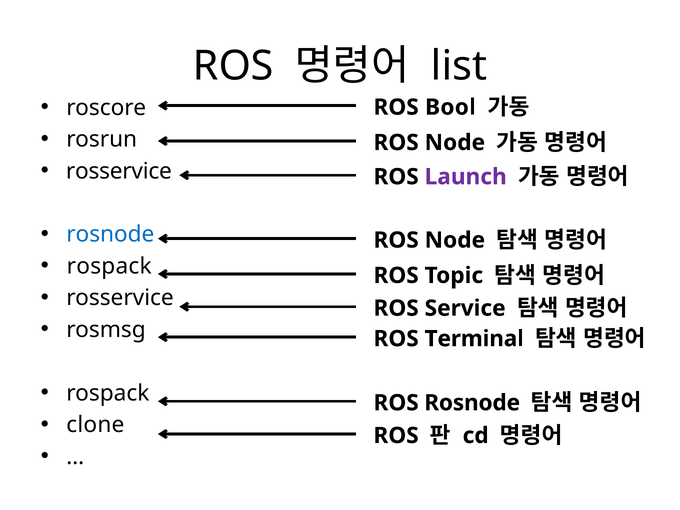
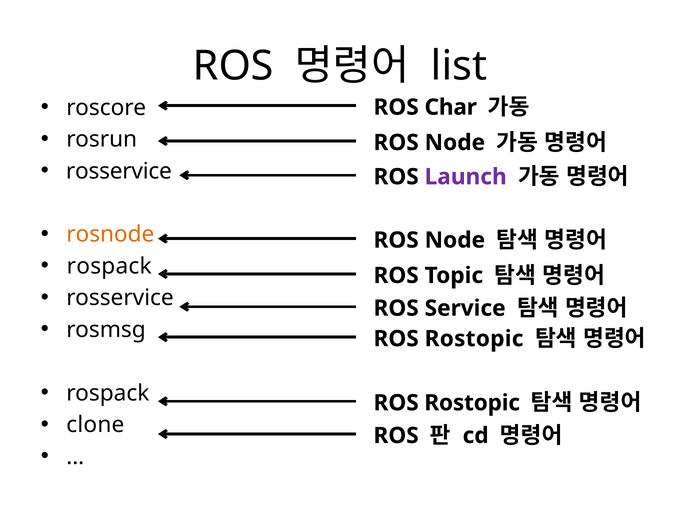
Bool: Bool -> Char
rosnode at (110, 234) colour: blue -> orange
Terminal at (474, 339): Terminal -> Rostopic
Rosnode at (472, 403): Rosnode -> Rostopic
